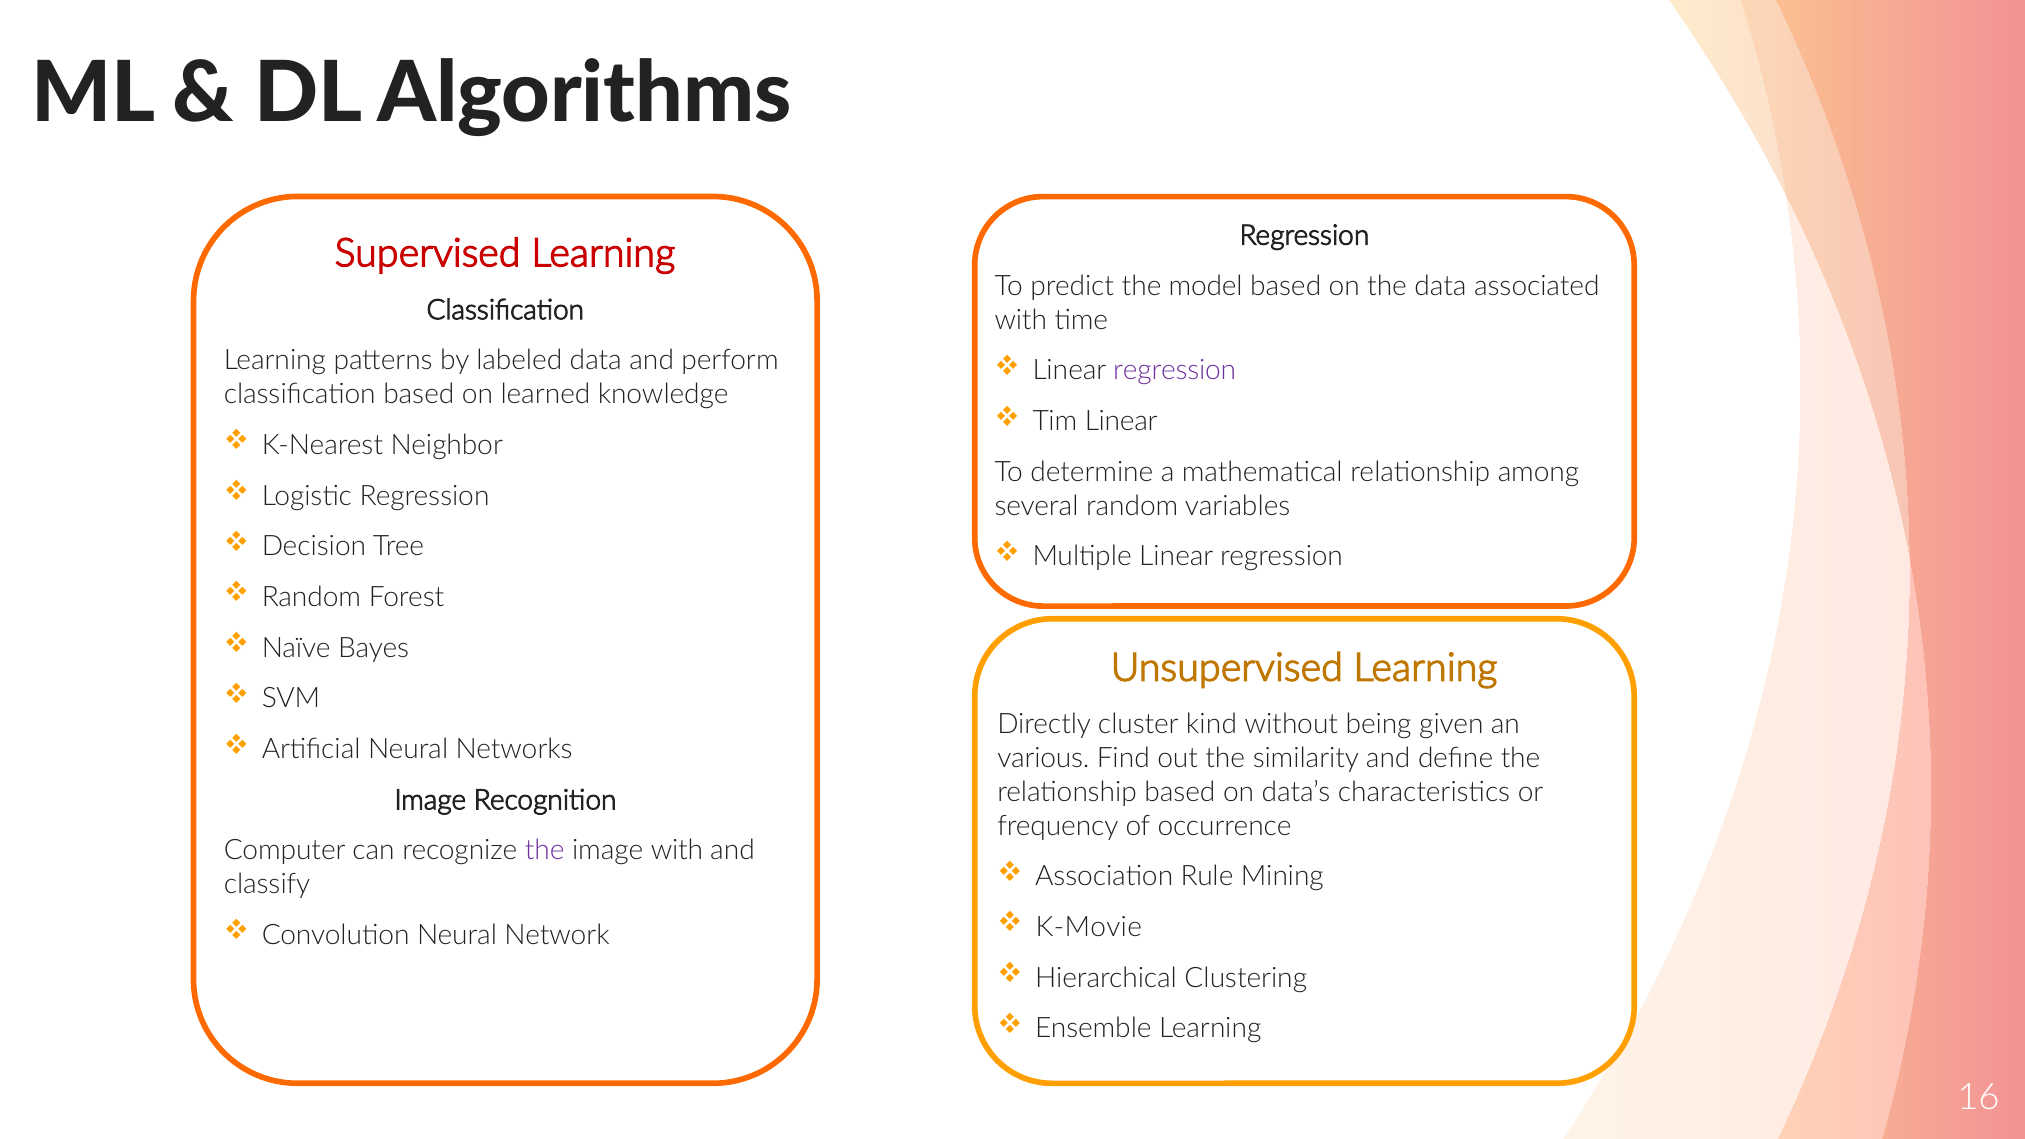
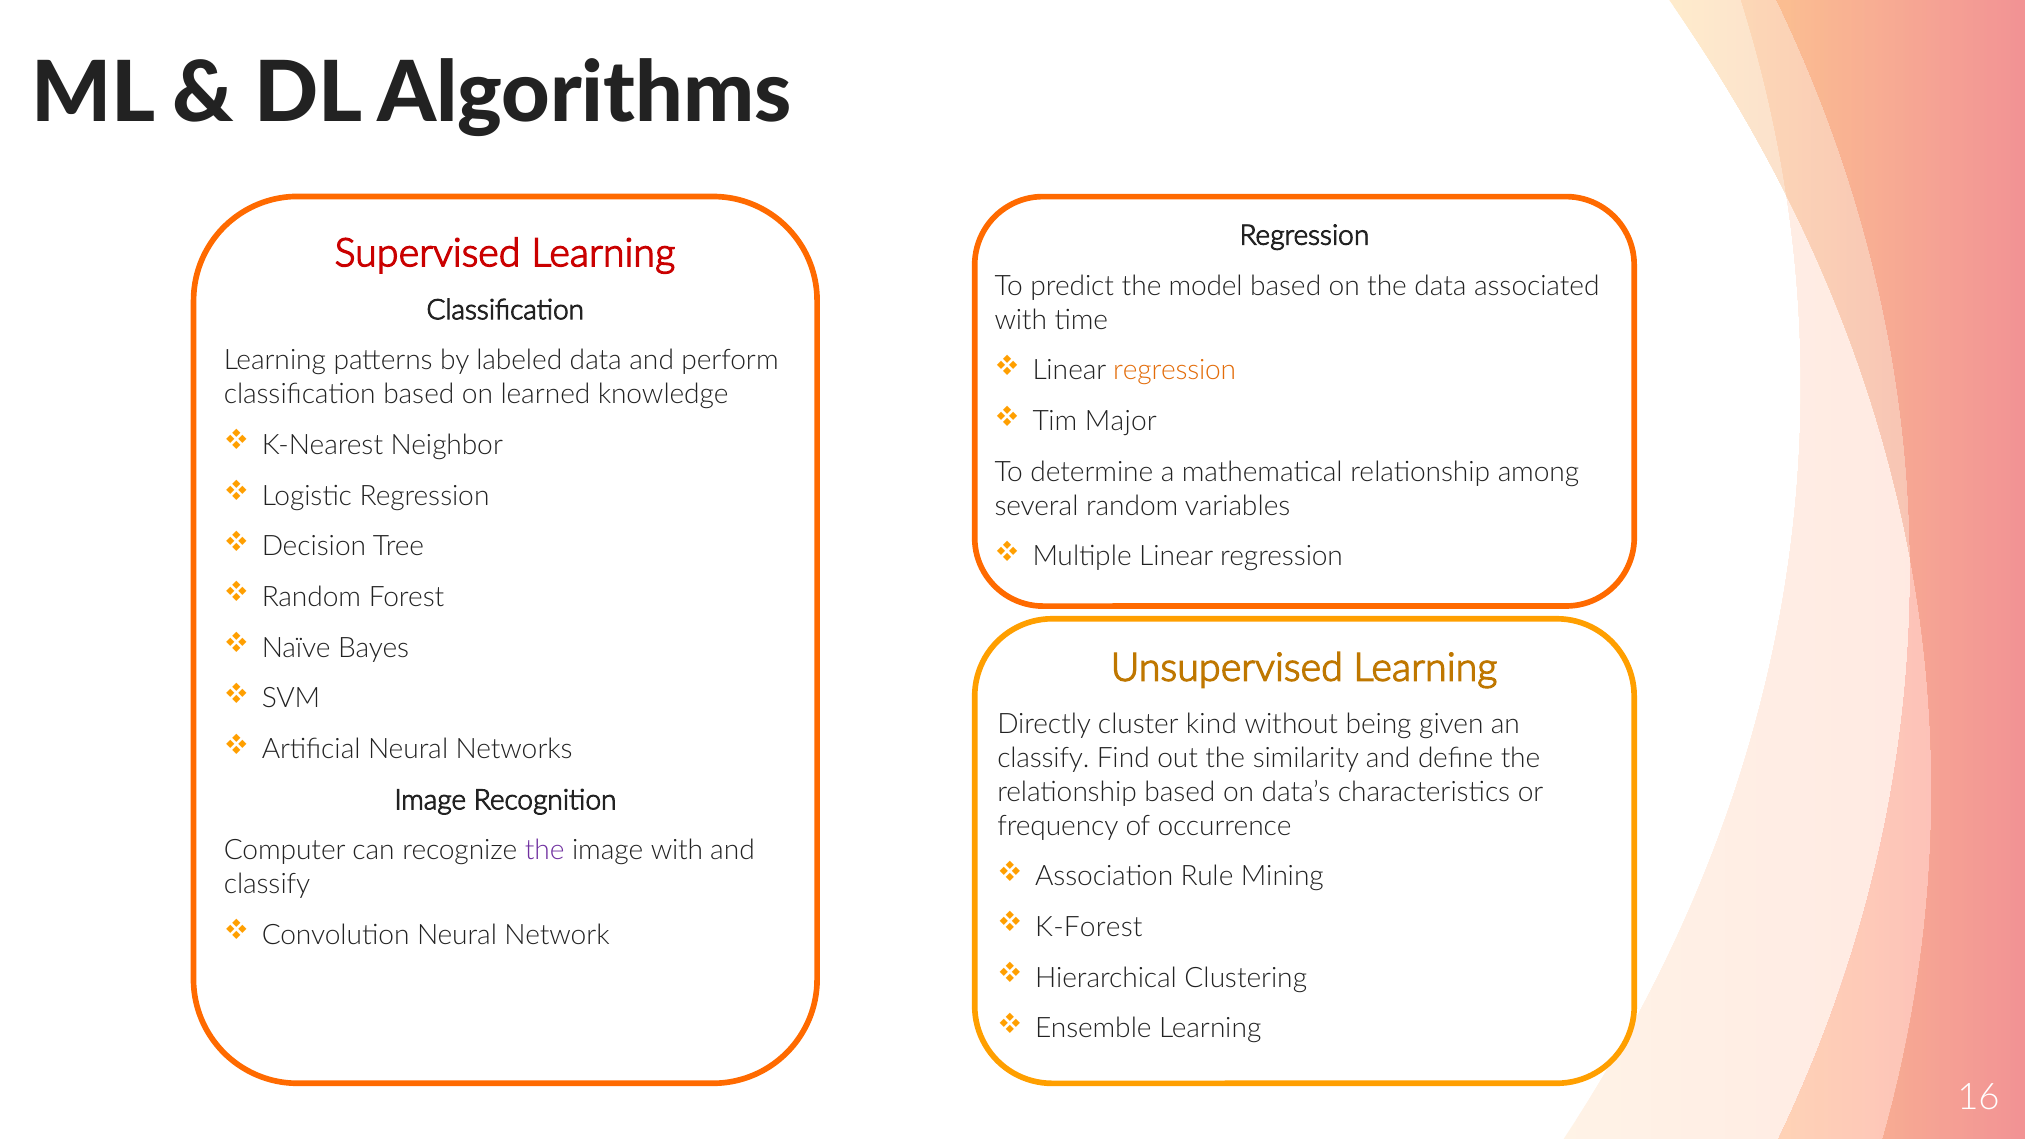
regression at (1175, 371) colour: purple -> orange
Tim Linear: Linear -> Major
various at (1043, 758): various -> classify
K-Movie: K-Movie -> K-Forest
